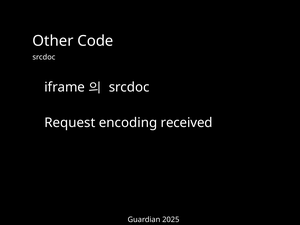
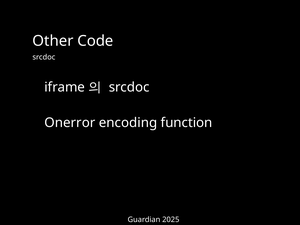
Request: Request -> Onerror
received: received -> function
